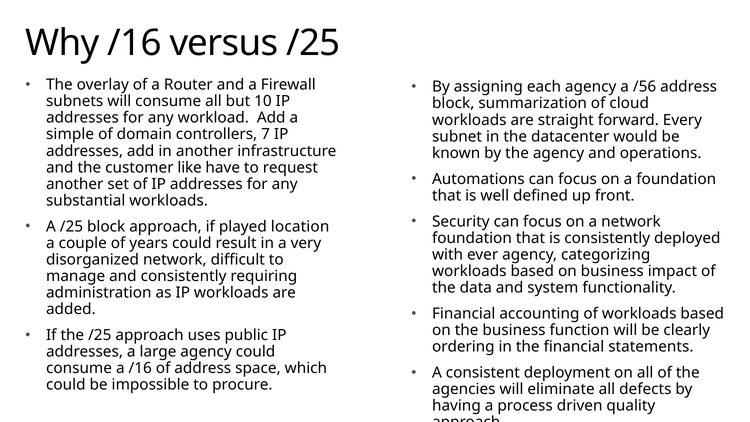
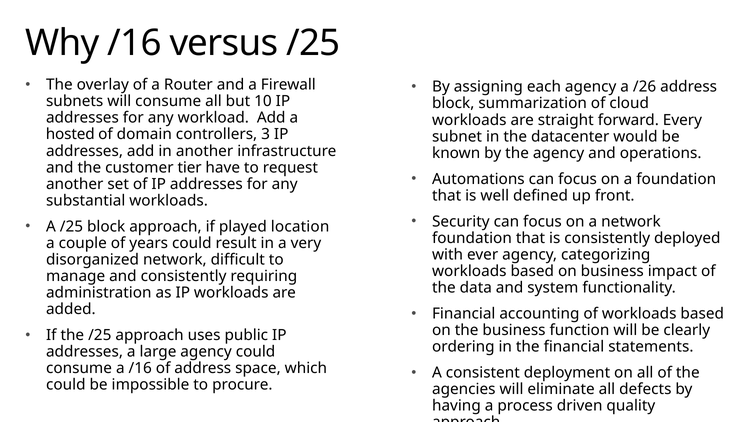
/56: /56 -> /26
simple: simple -> hosted
7: 7 -> 3
like: like -> tier
